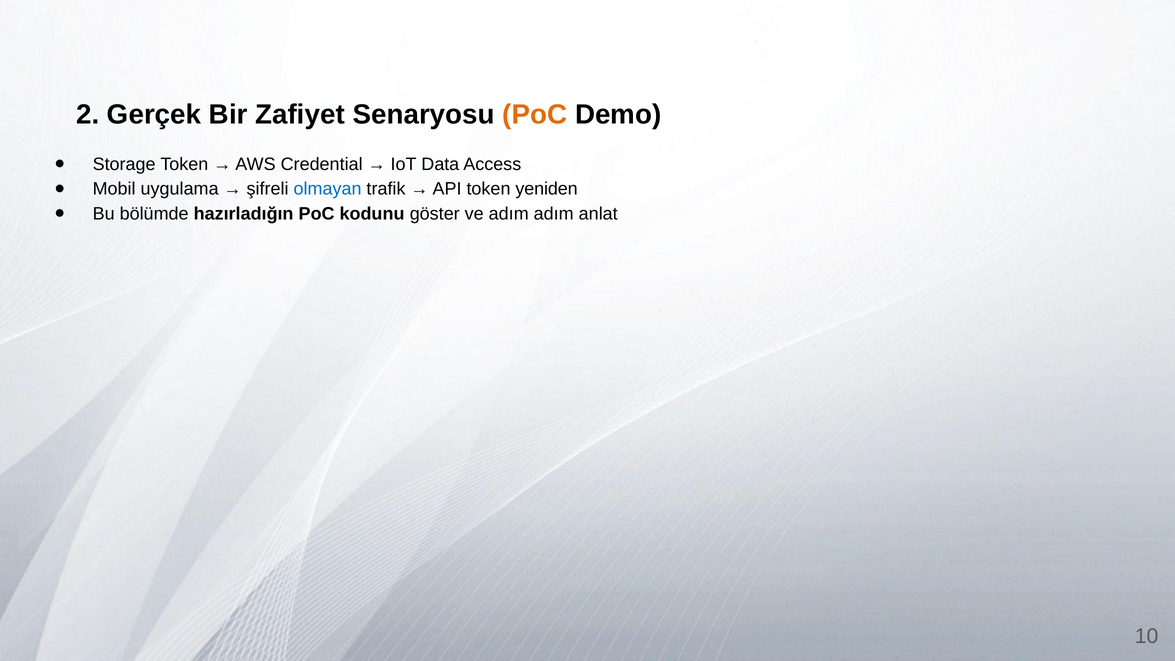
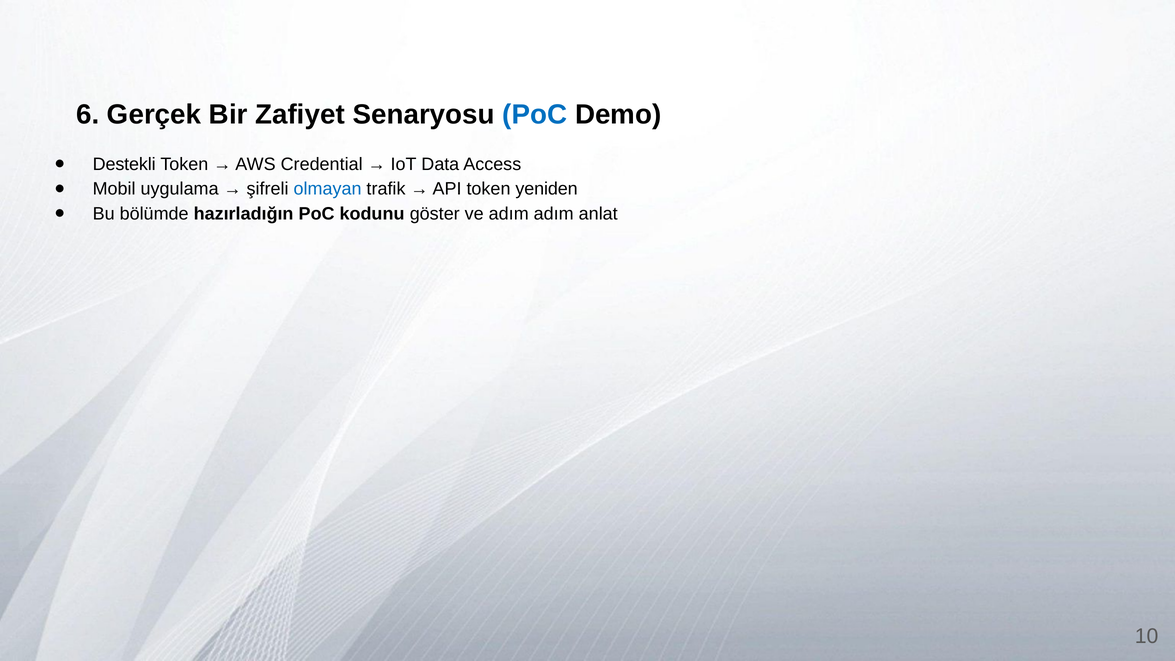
2: 2 -> 6
PoC at (535, 115) colour: orange -> blue
Storage: Storage -> Destekli
